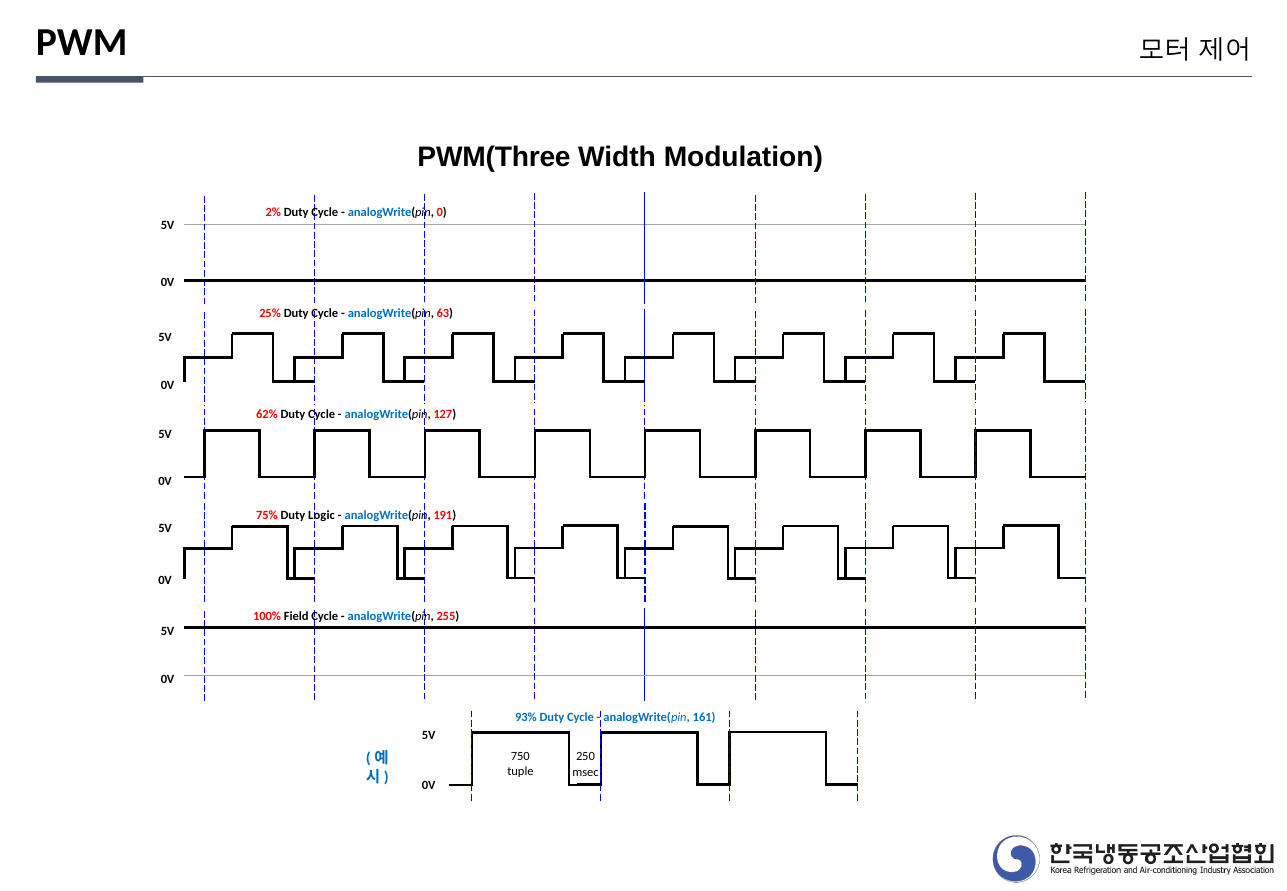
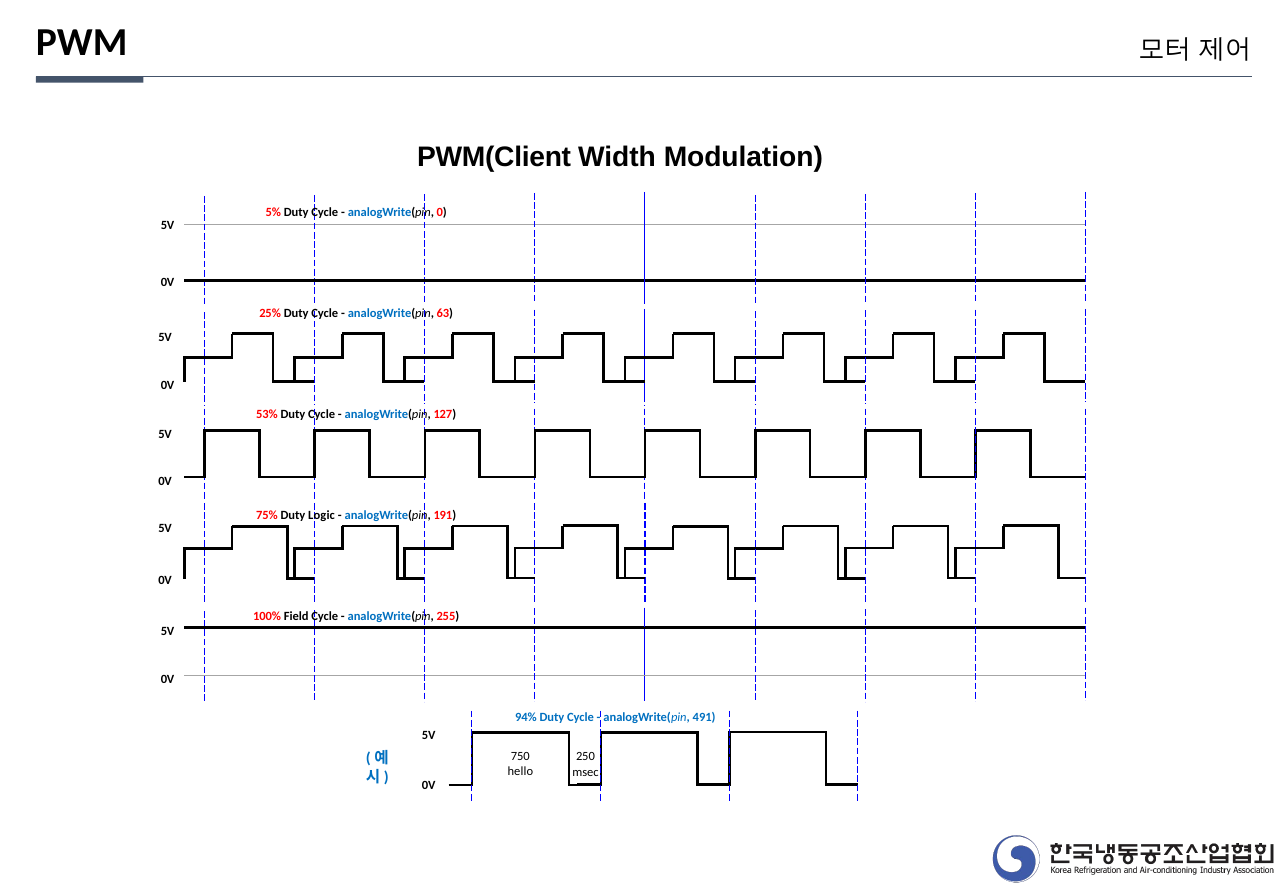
PWM(Three: PWM(Three -> PWM(Client
2%: 2% -> 5%
62%: 62% -> 53%
93%: 93% -> 94%
161: 161 -> 491
tuple: tuple -> hello
